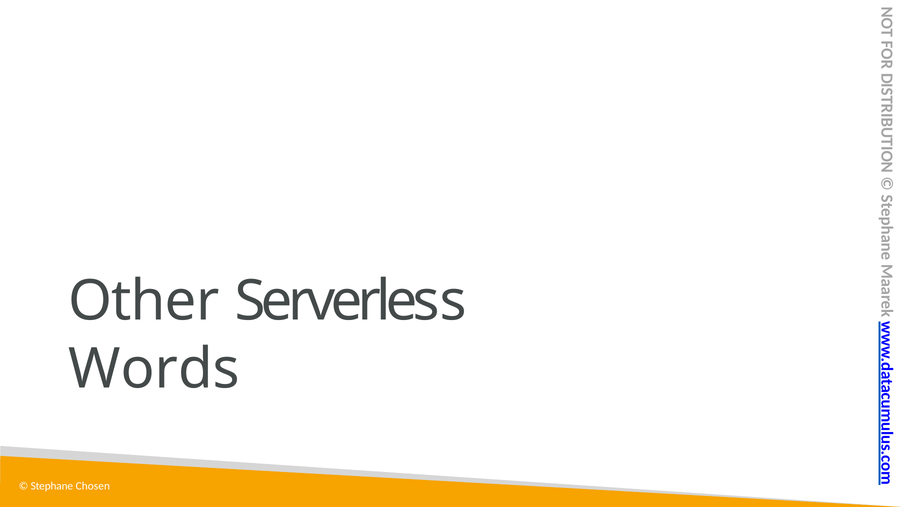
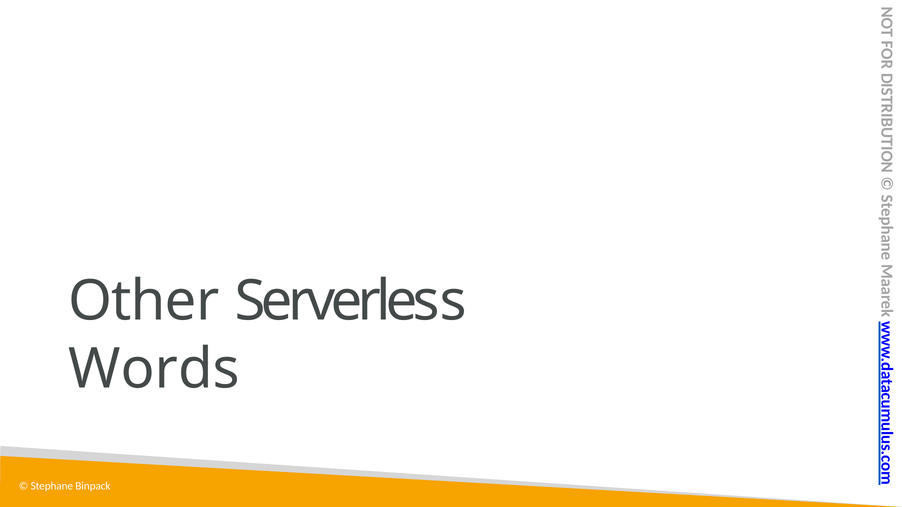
Chosen: Chosen -> Binpack
